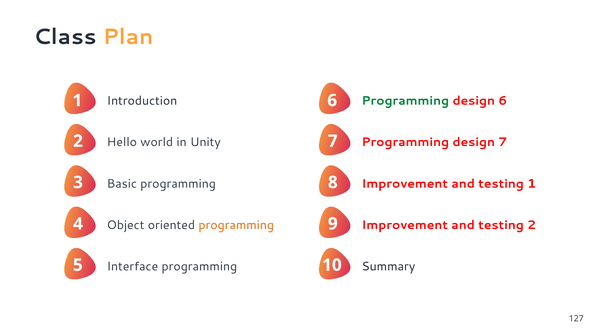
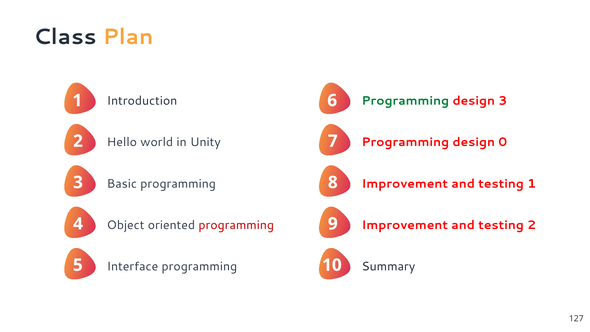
design 6: 6 -> 3
design 7: 7 -> 0
programming at (236, 225) colour: orange -> red
